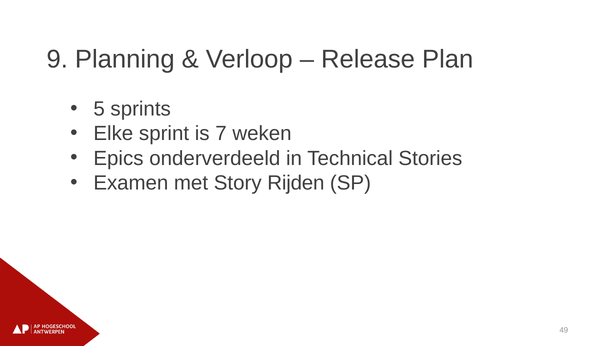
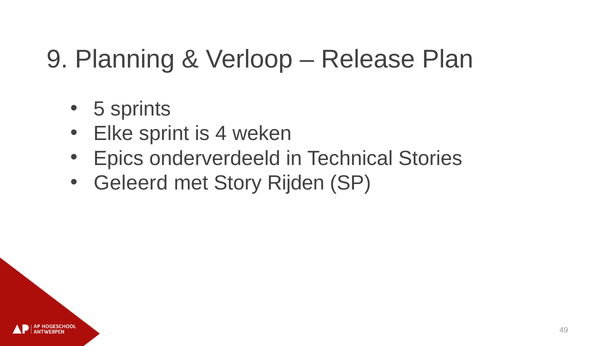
7: 7 -> 4
Examen: Examen -> Geleerd
